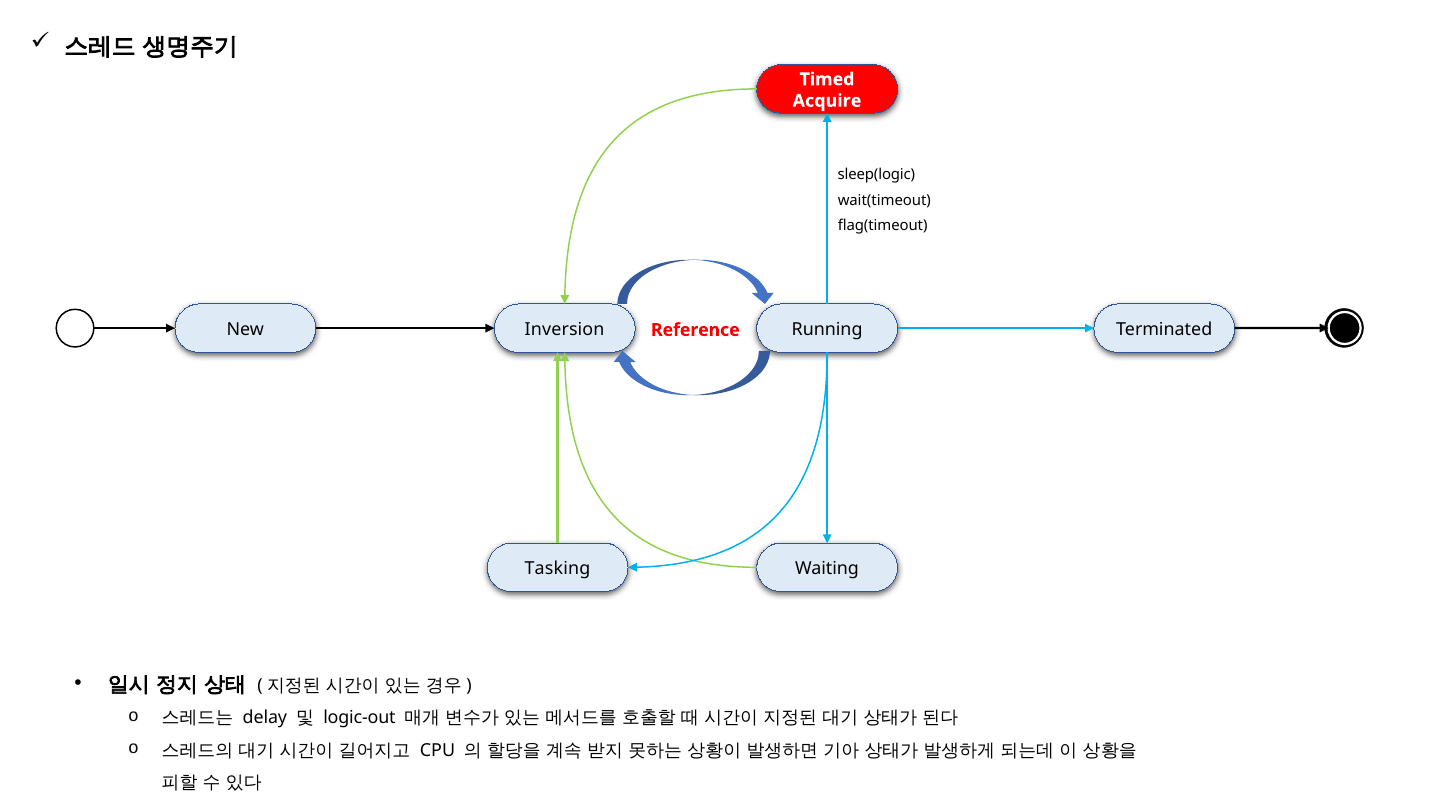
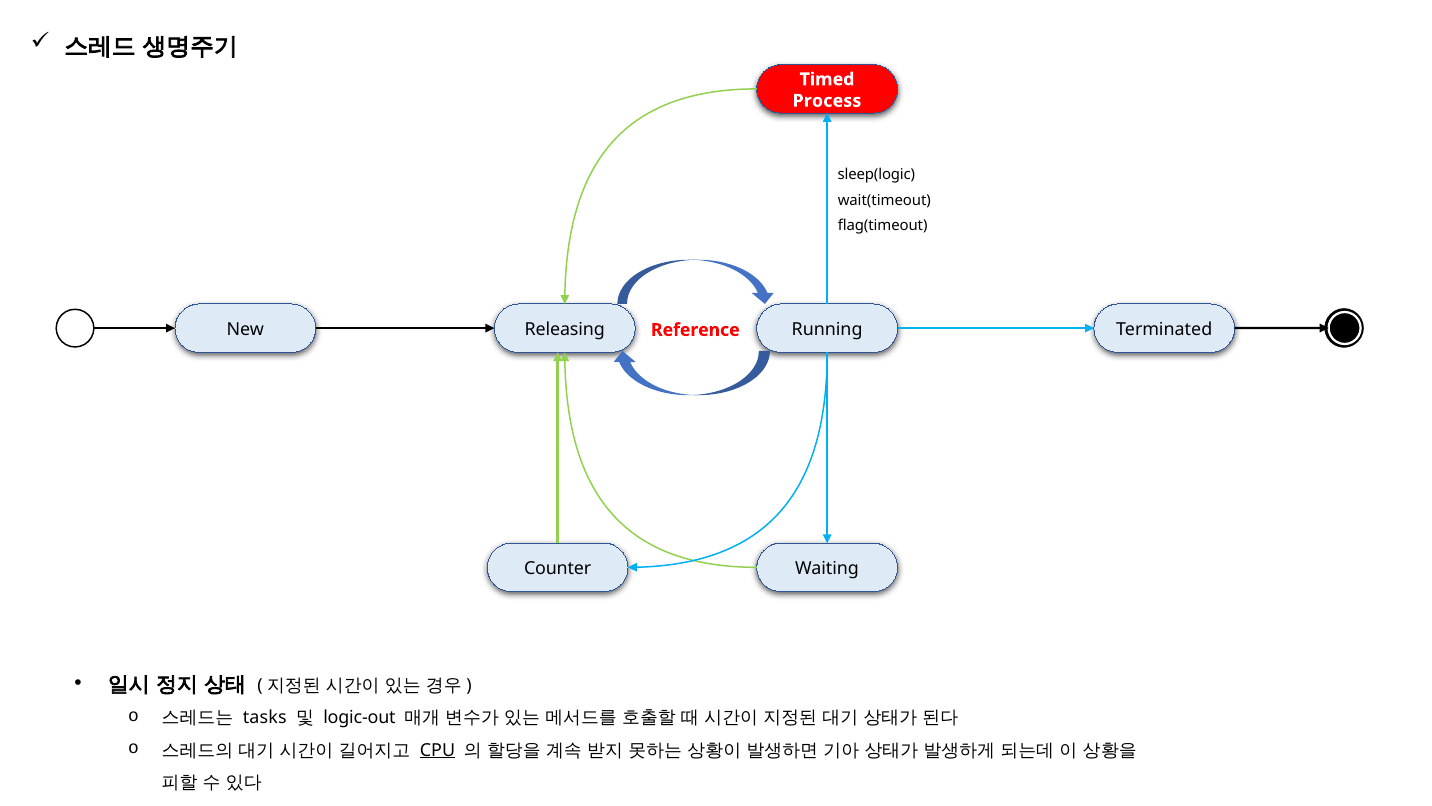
Acquire: Acquire -> Process
Inversion: Inversion -> Releasing
Tasking: Tasking -> Counter
delay: delay -> tasks
CPU underline: none -> present
